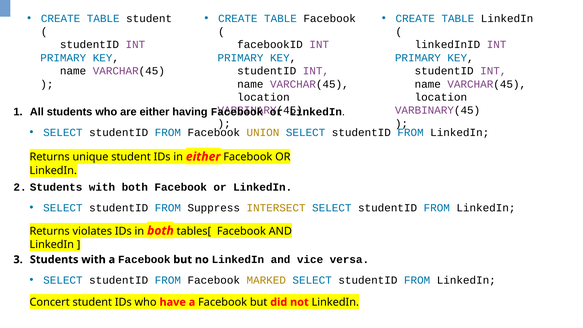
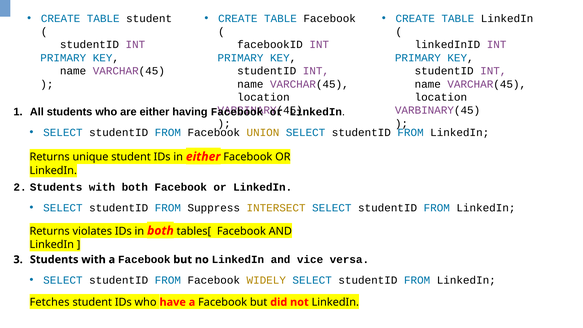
MARKED: MARKED -> WIDELY
Concert: Concert -> Fetches
